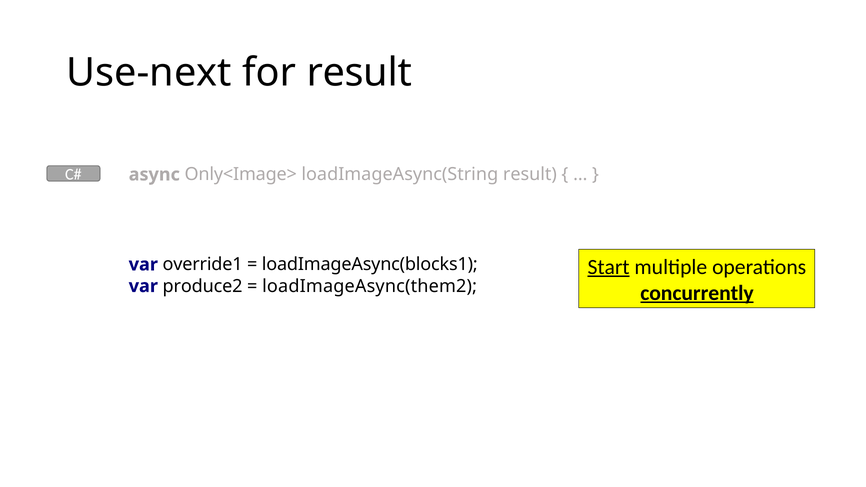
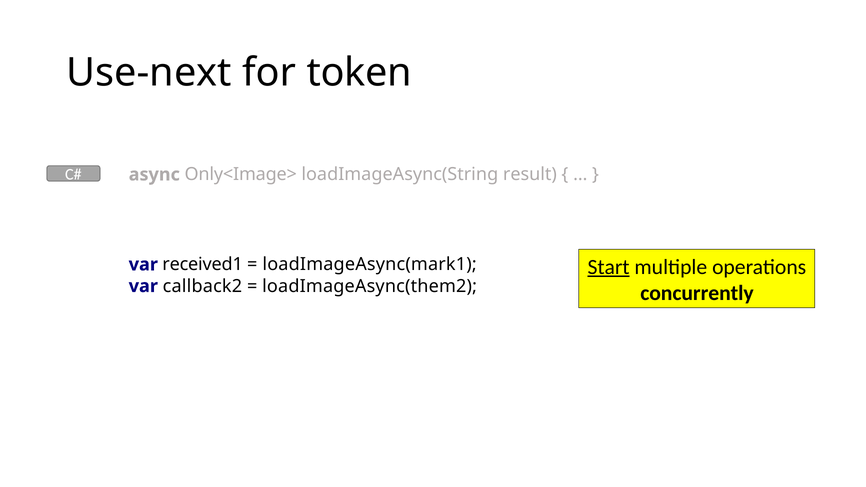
for result: result -> token
override1: override1 -> received1
loadImageAsync(blocks1: loadImageAsync(blocks1 -> loadImageAsync(mark1
produce2: produce2 -> callback2
concurrently underline: present -> none
